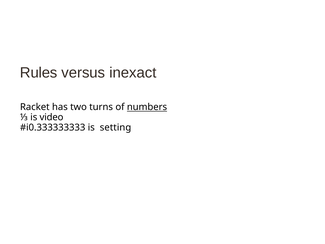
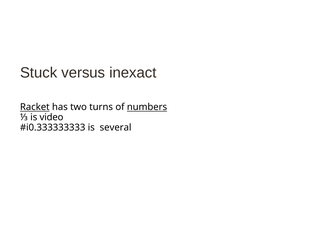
Rules: Rules -> Stuck
Racket underline: none -> present
setting: setting -> several
